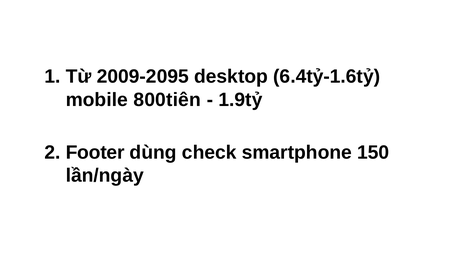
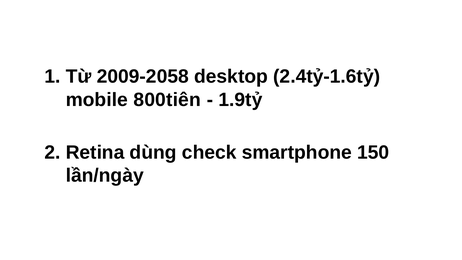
2009-2095: 2009-2095 -> 2009-2058
6.4tỷ-1.6tỷ: 6.4tỷ-1.6tỷ -> 2.4tỷ-1.6tỷ
Footer: Footer -> Retina
